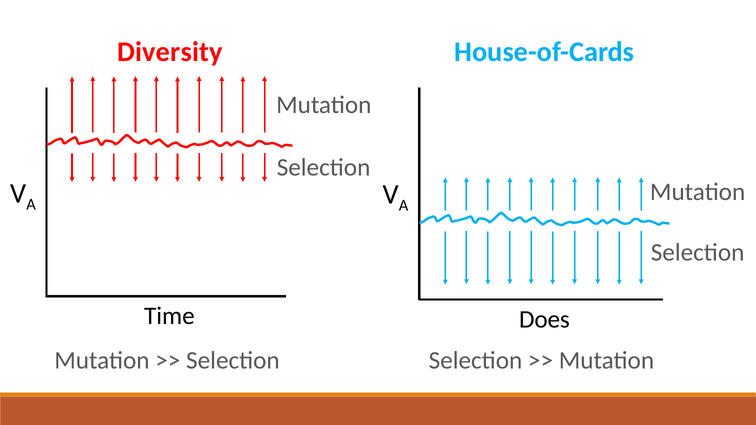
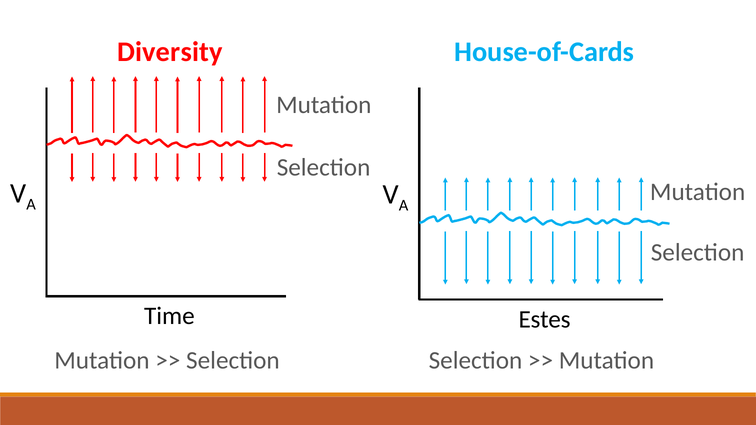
Does: Does -> Estes
